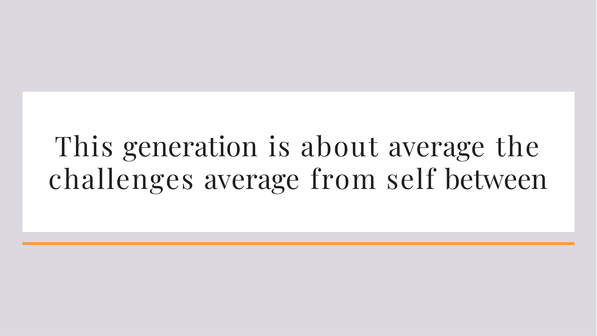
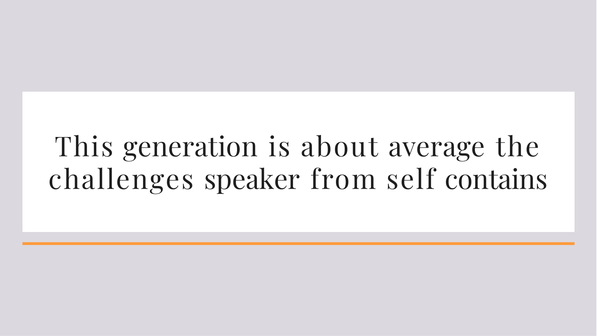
challenges average: average -> speaker
between: between -> contains
